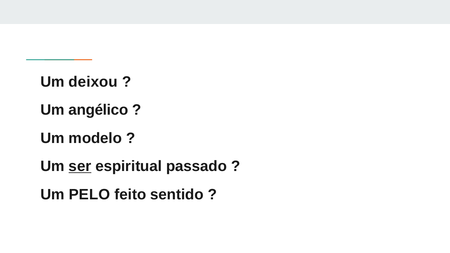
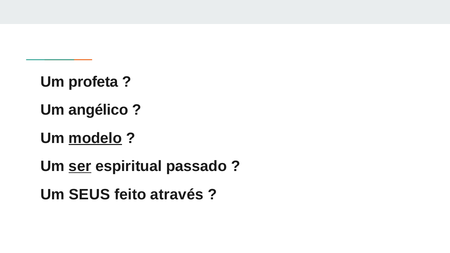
deixou: deixou -> profeta
modelo underline: none -> present
PELO: PELO -> SEUS
sentido: sentido -> através
